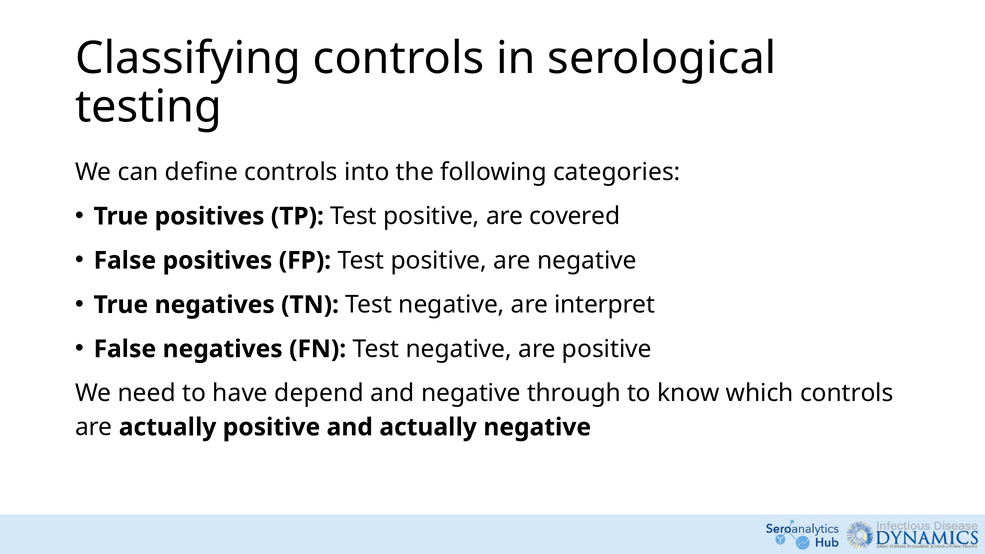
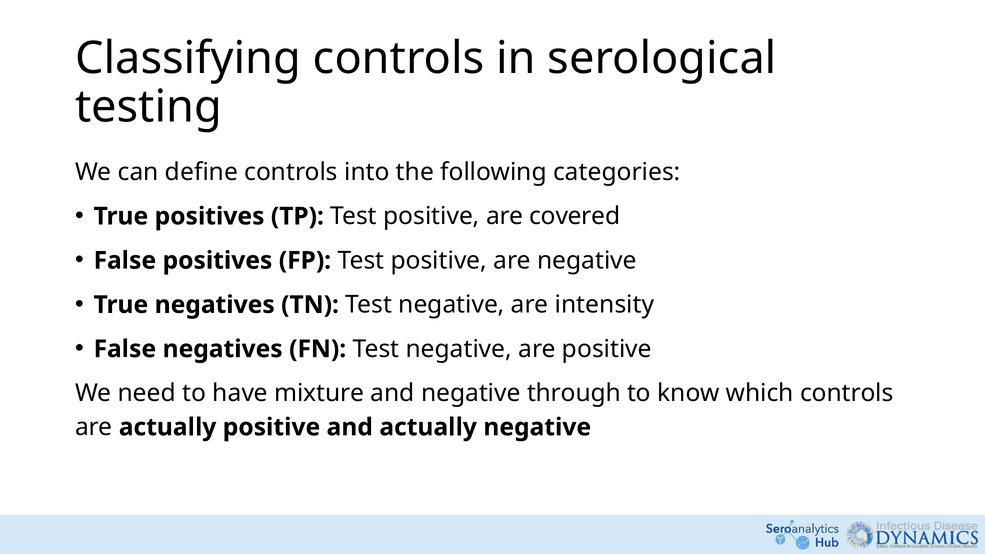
interpret: interpret -> intensity
depend: depend -> mixture
